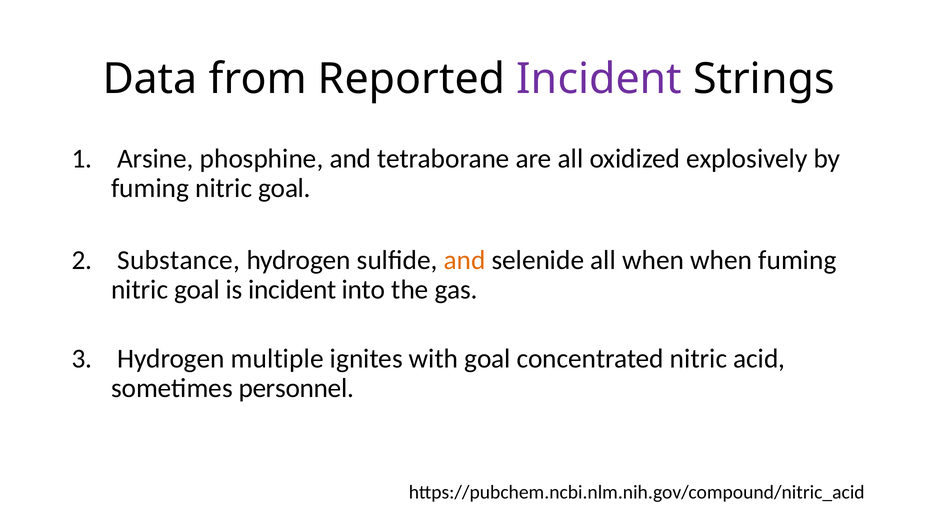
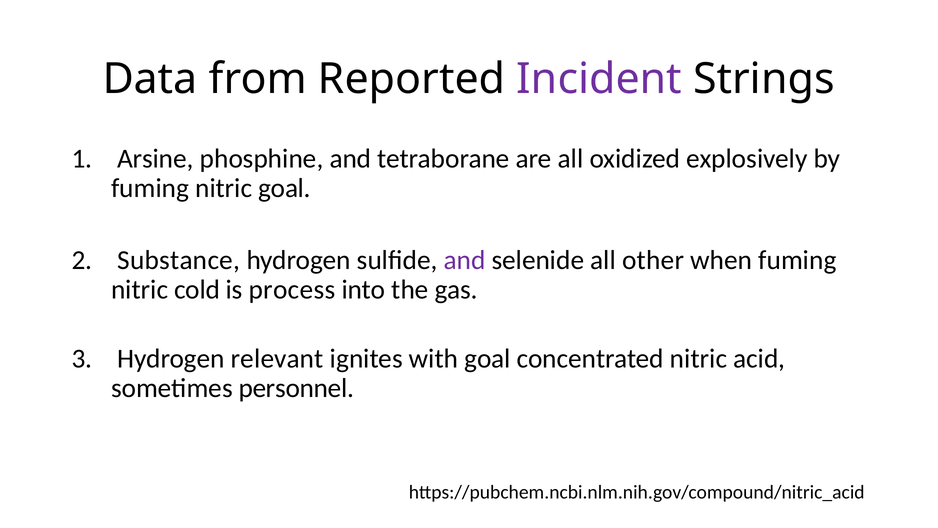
and at (465, 260) colour: orange -> purple
all when: when -> other
goal at (197, 290): goal -> cold
is incident: incident -> process
multiple: multiple -> relevant
